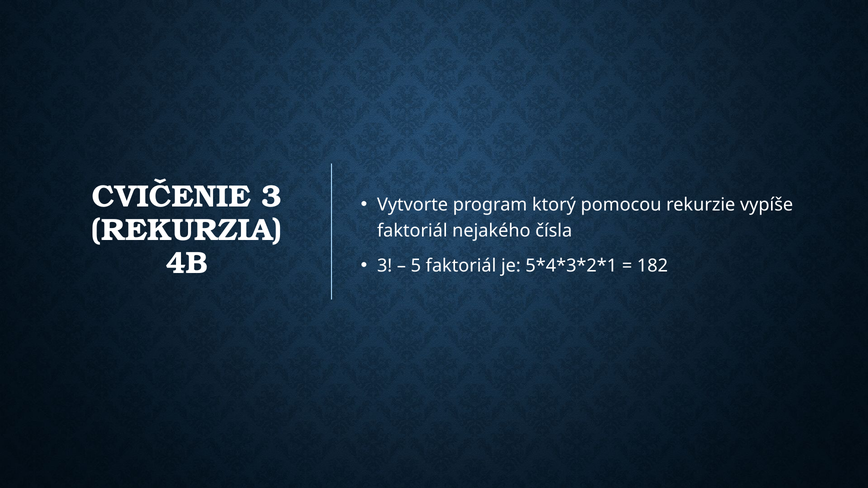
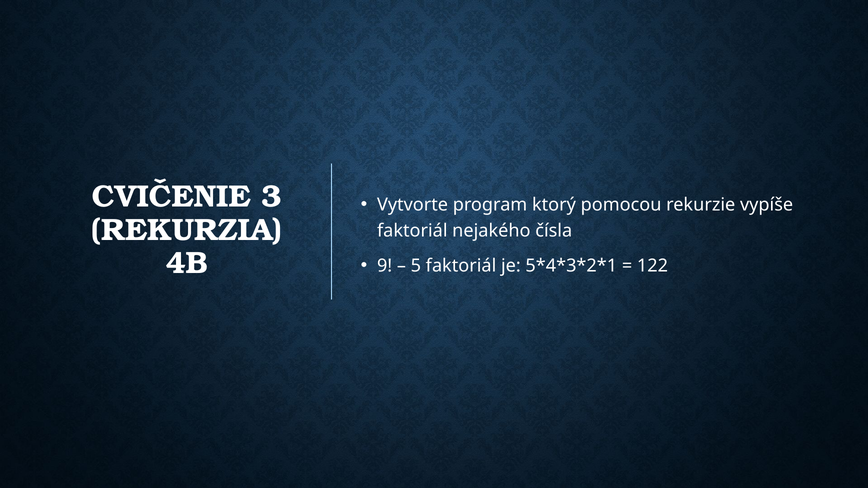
3 at (385, 266): 3 -> 9
182: 182 -> 122
